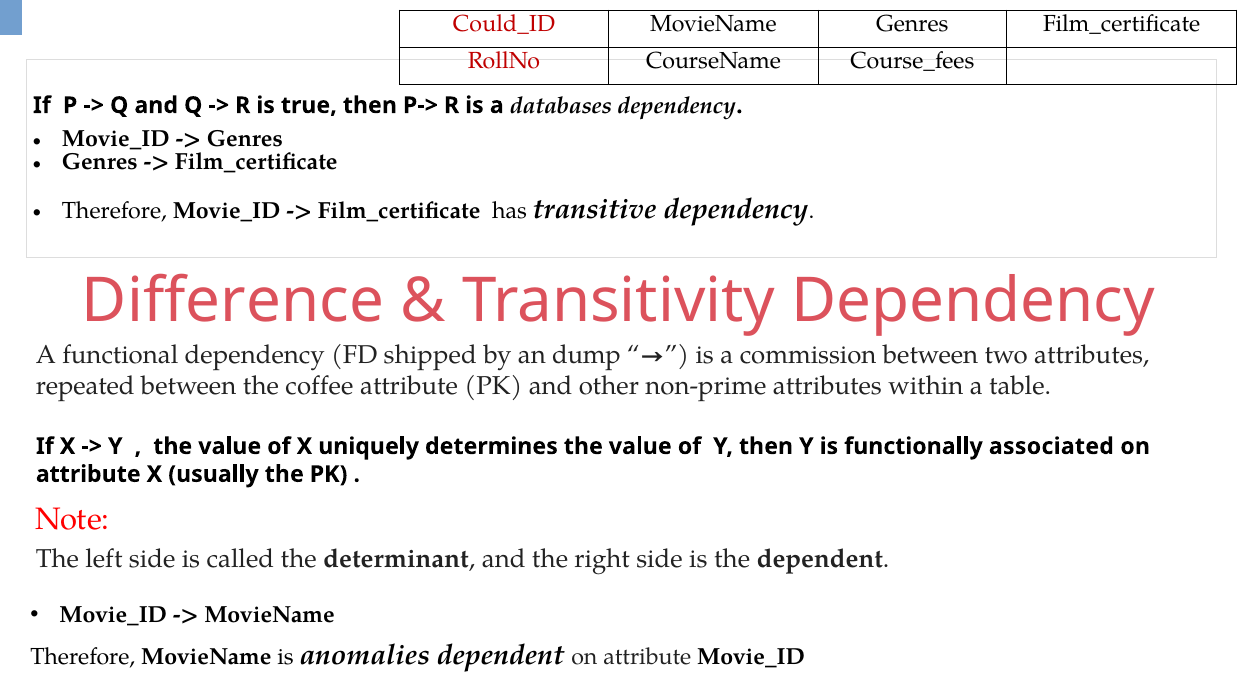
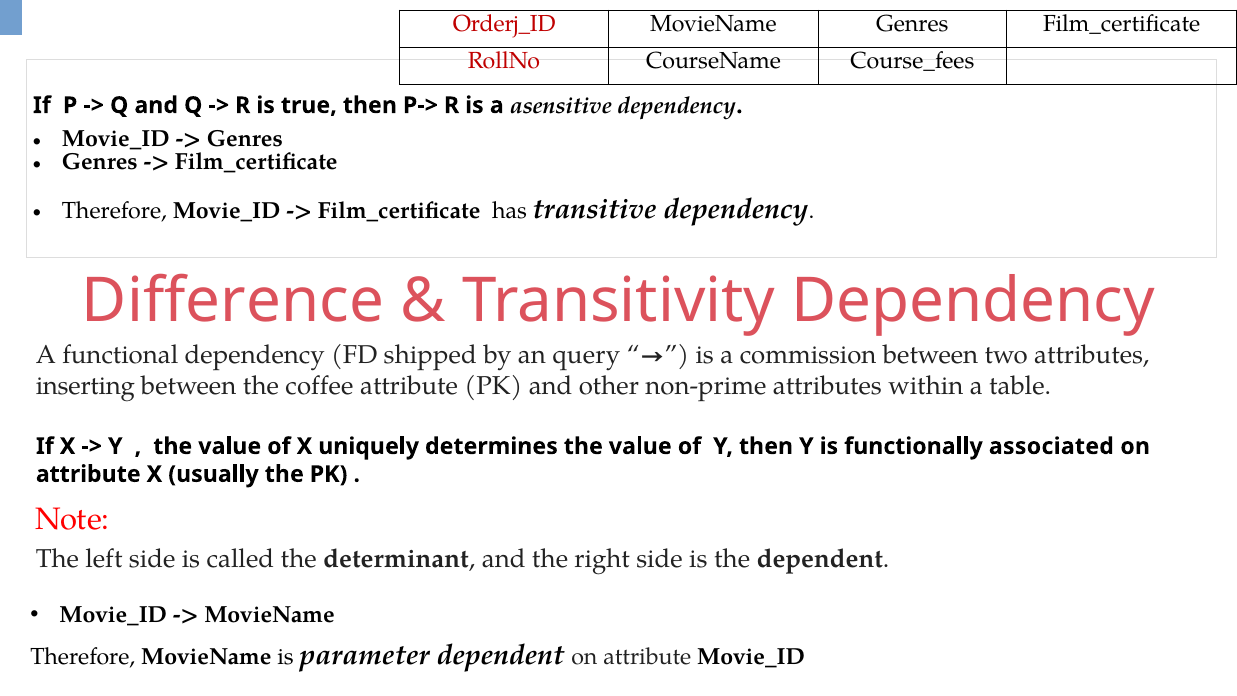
Could_ID: Could_ID -> Orderj_ID
databases: databases -> asensitive
dump: dump -> query
repeated: repeated -> inserting
anomalies: anomalies -> parameter
